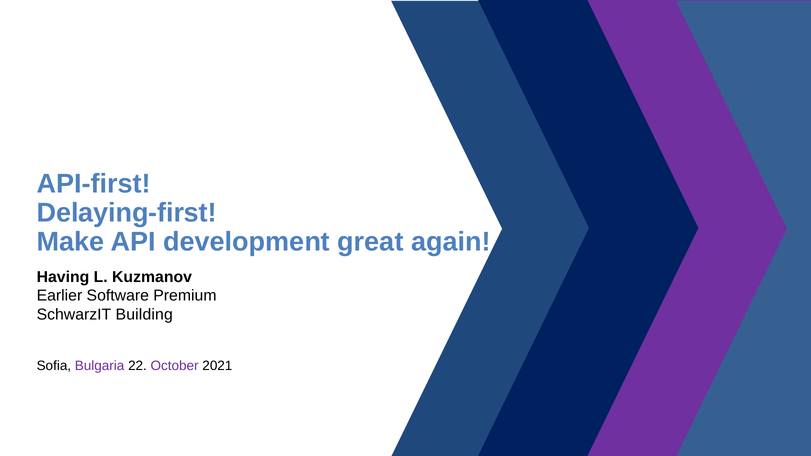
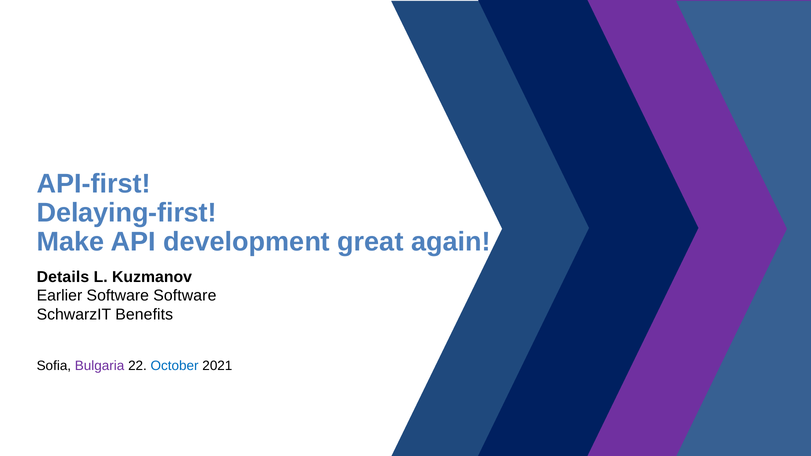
Having: Having -> Details
Software Premium: Premium -> Software
Building: Building -> Benefits
October colour: purple -> blue
